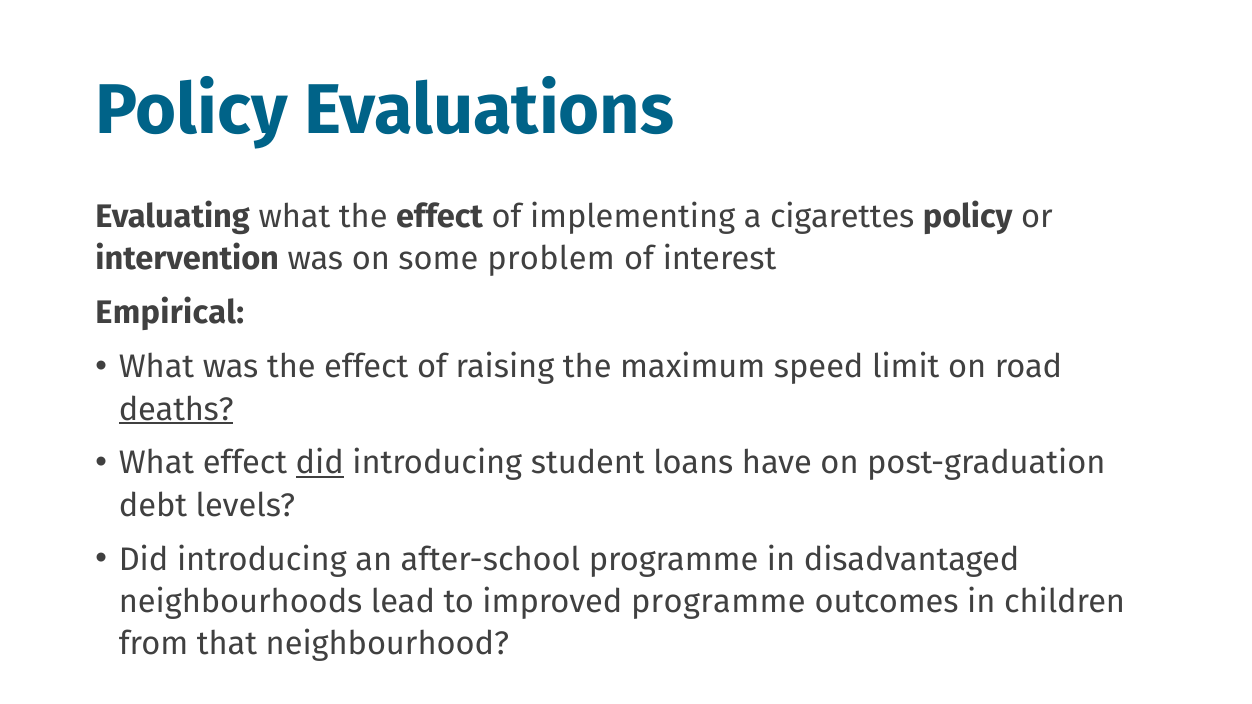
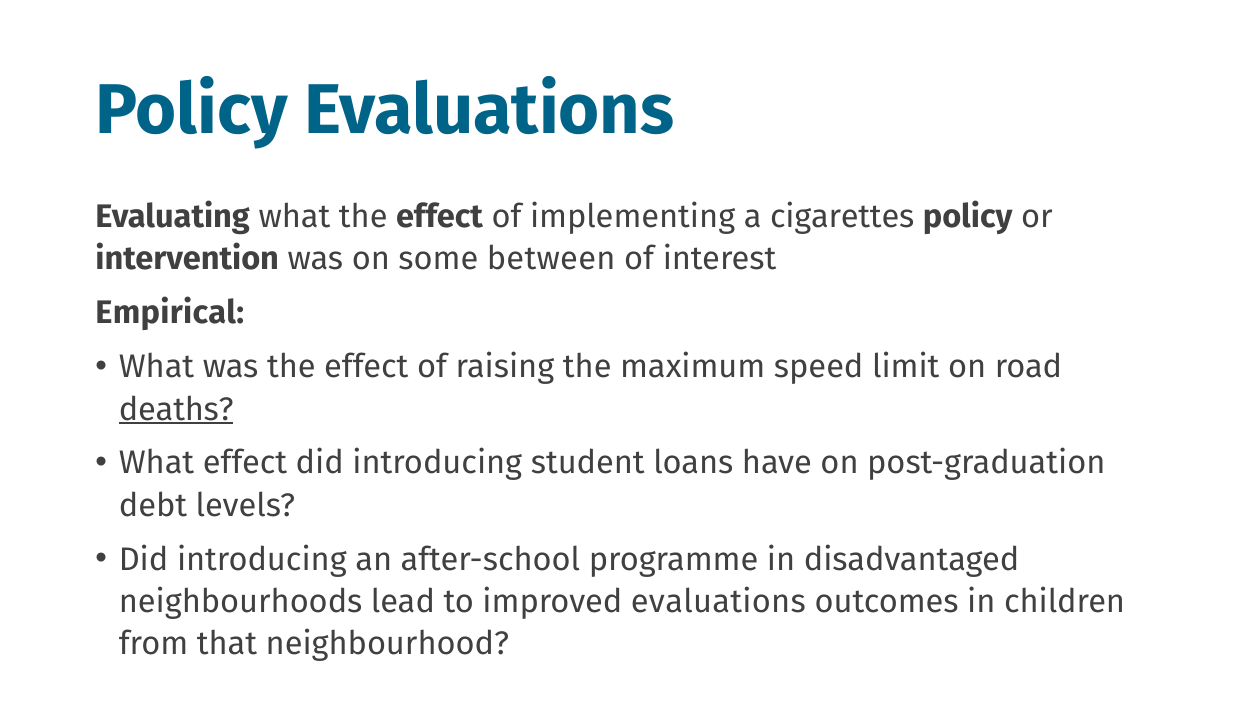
problem: problem -> between
did at (320, 463) underline: present -> none
improved programme: programme -> evaluations
